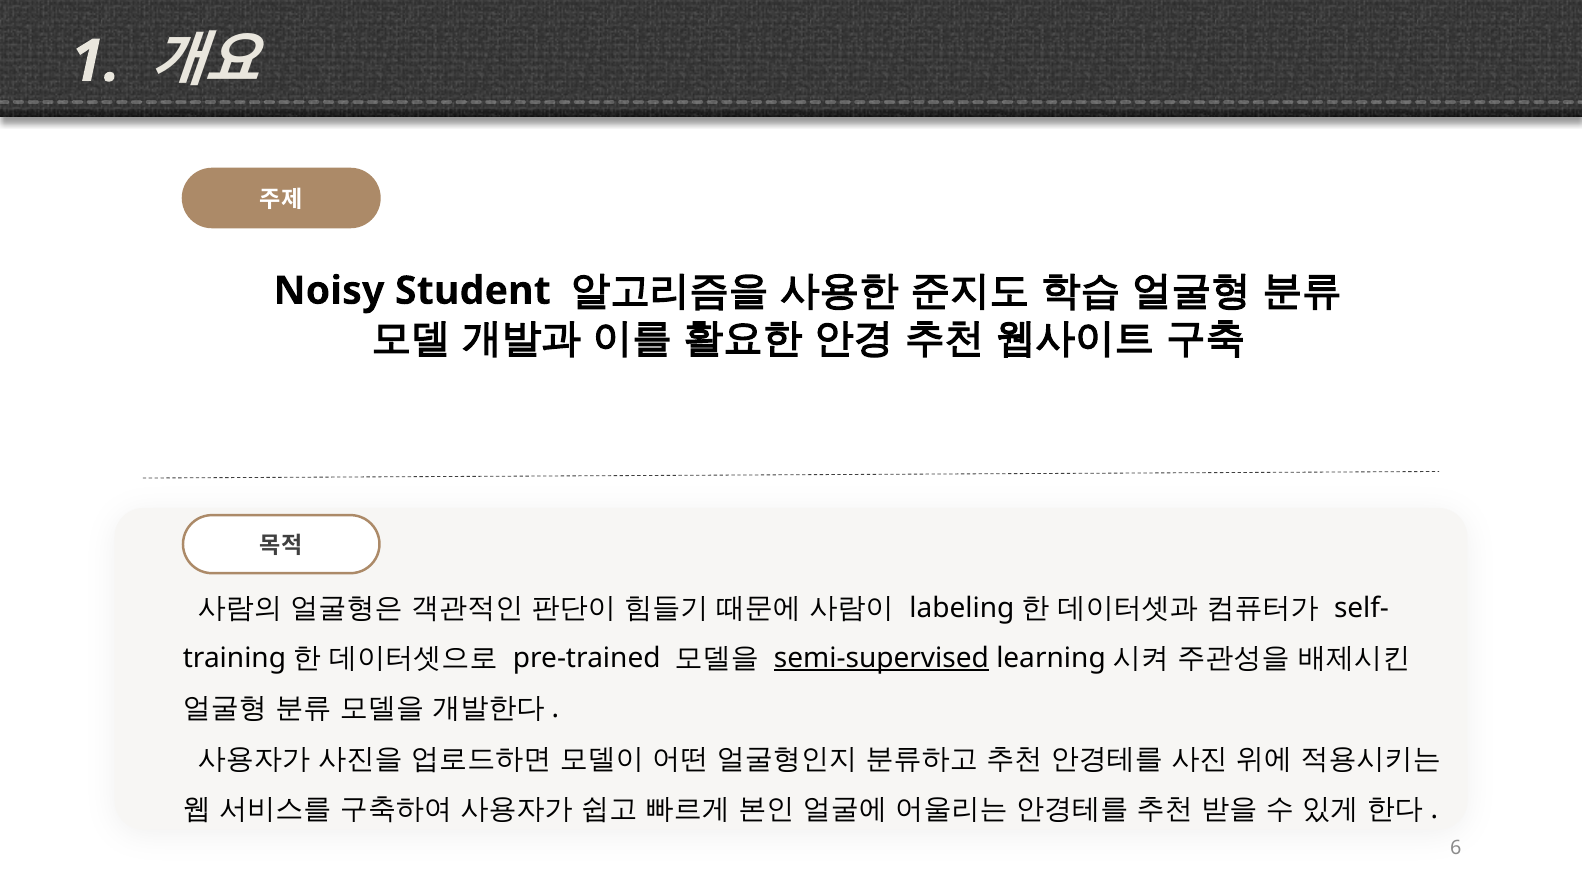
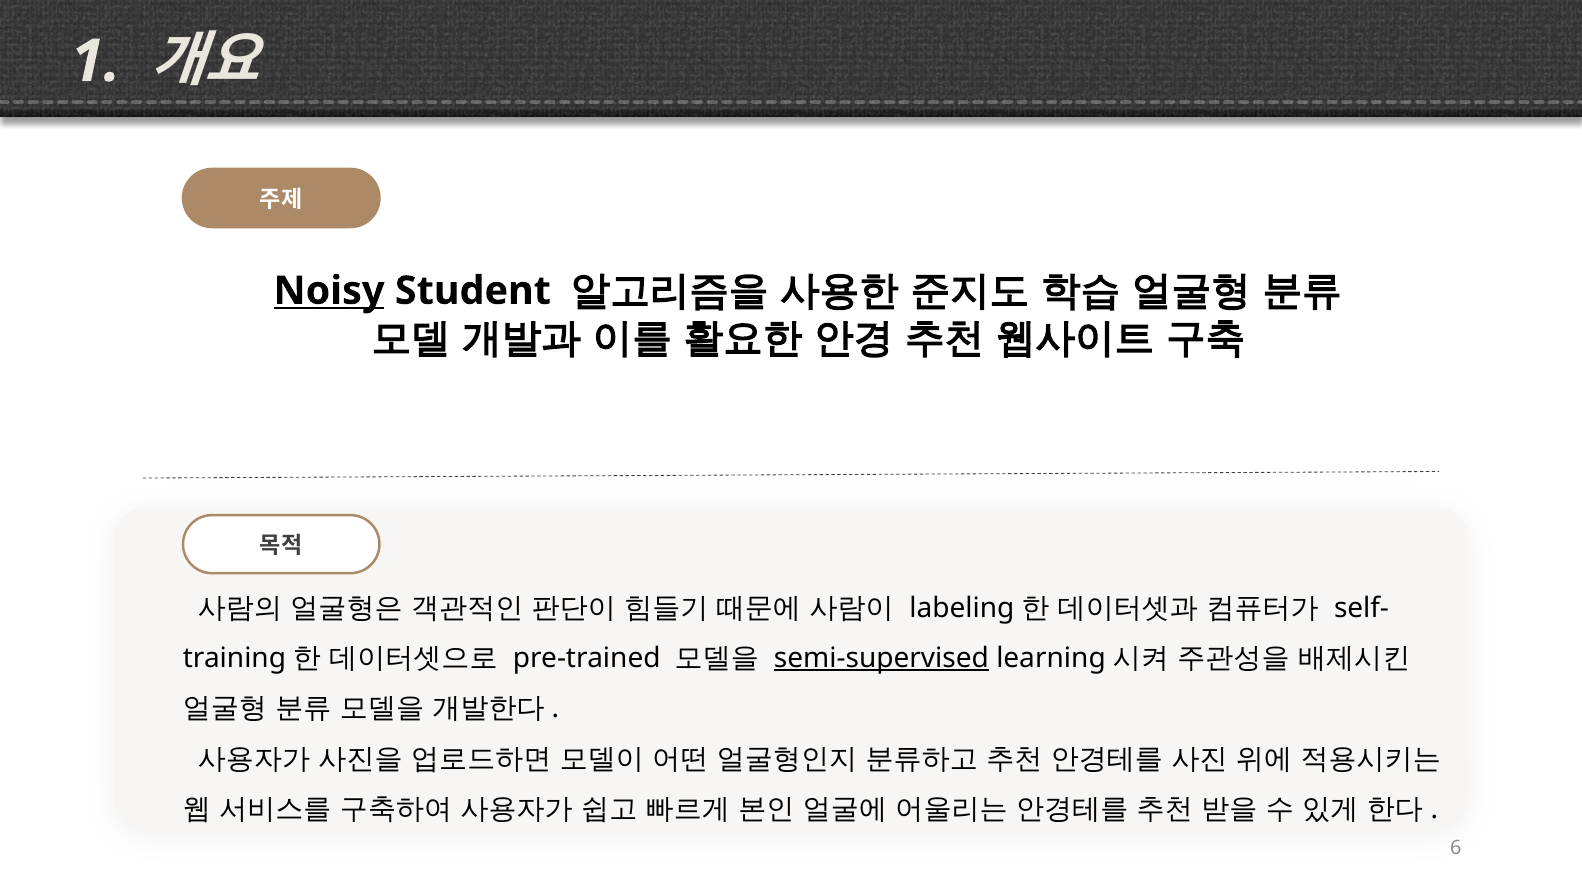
Noisy underline: none -> present
